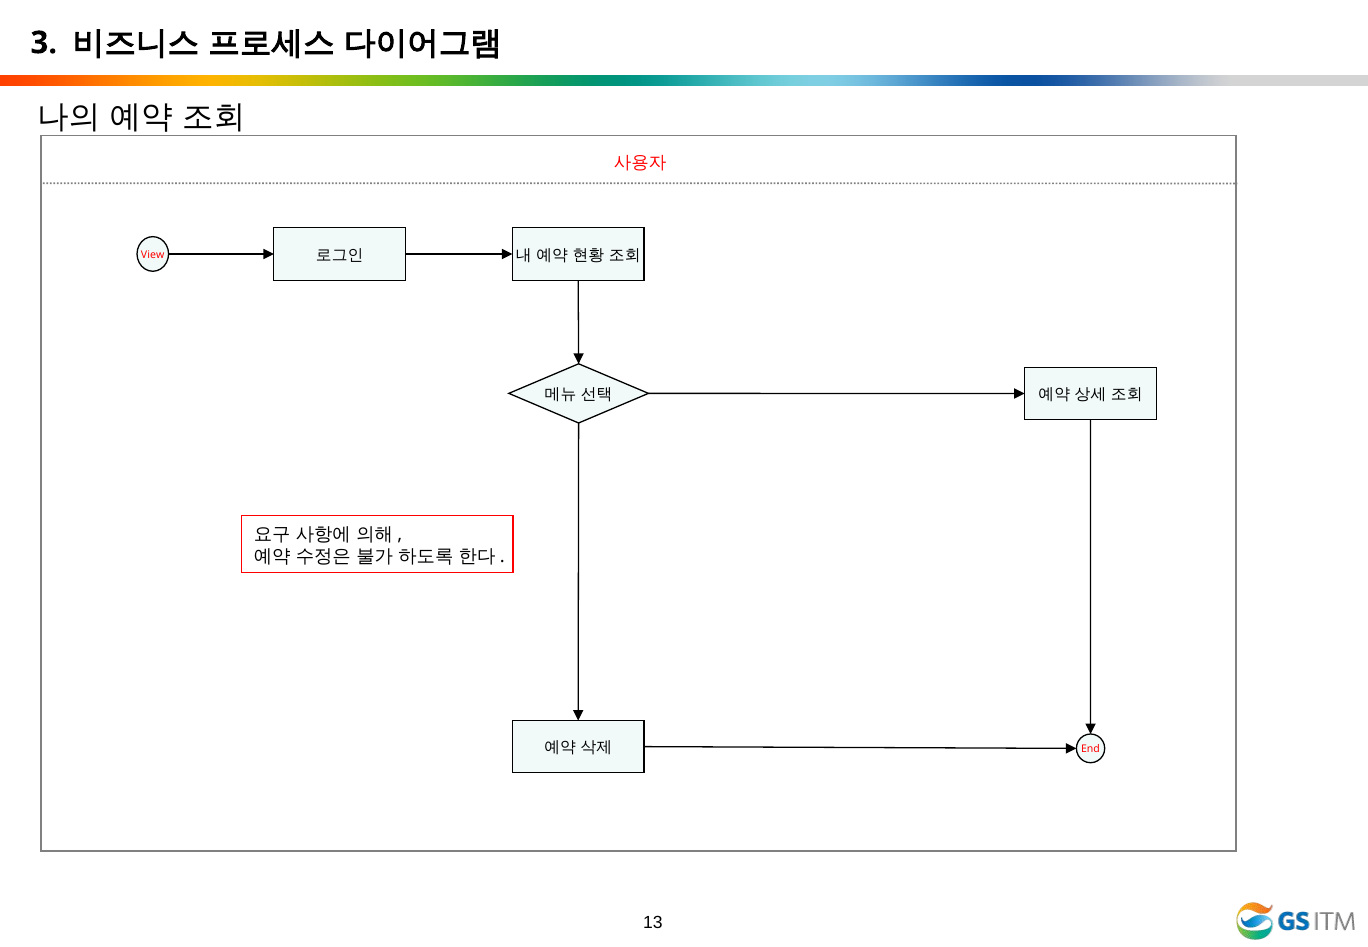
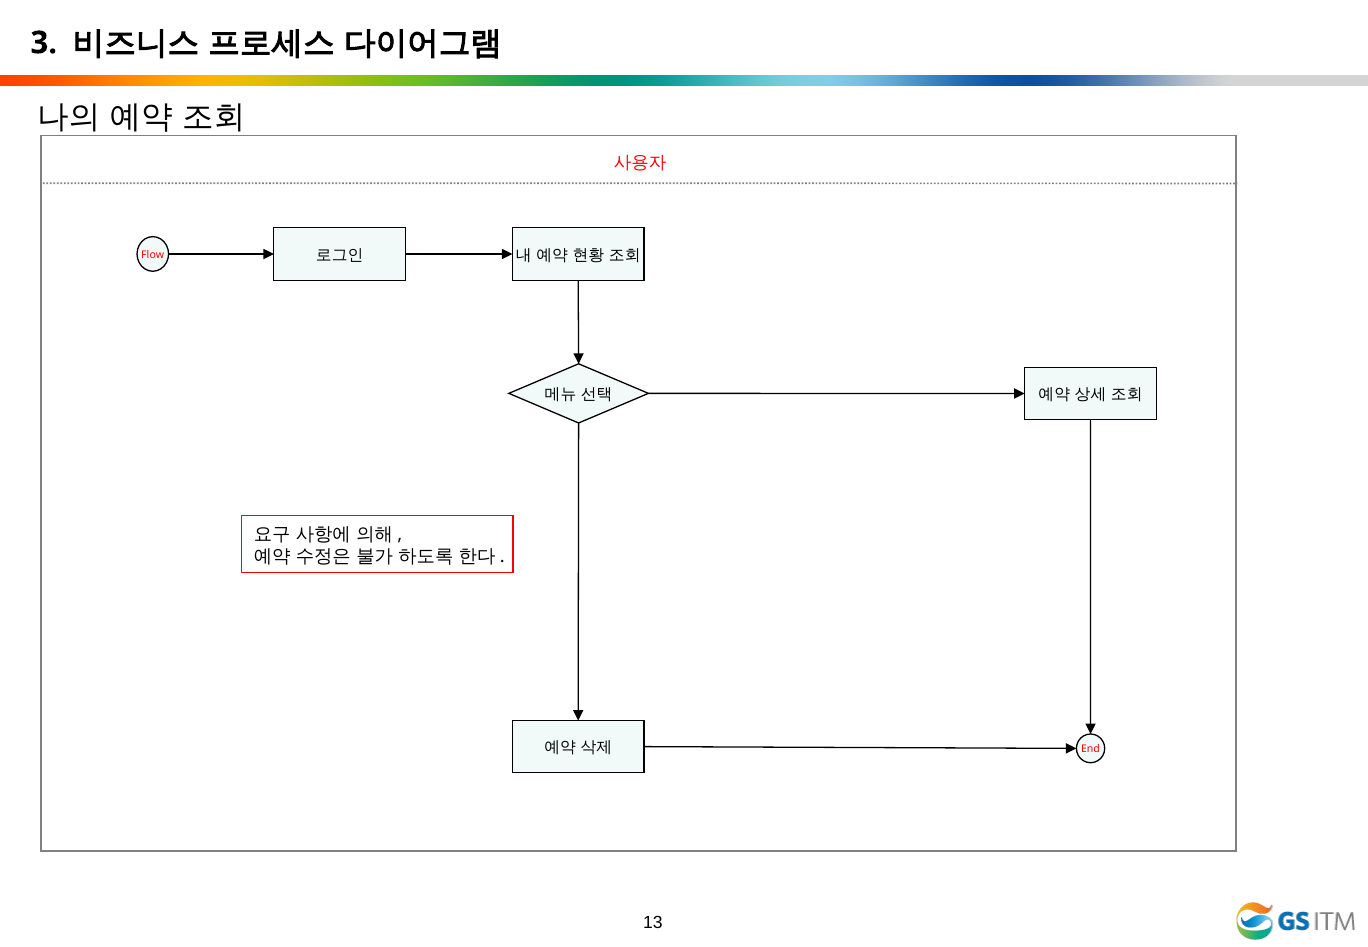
View: View -> Flow
